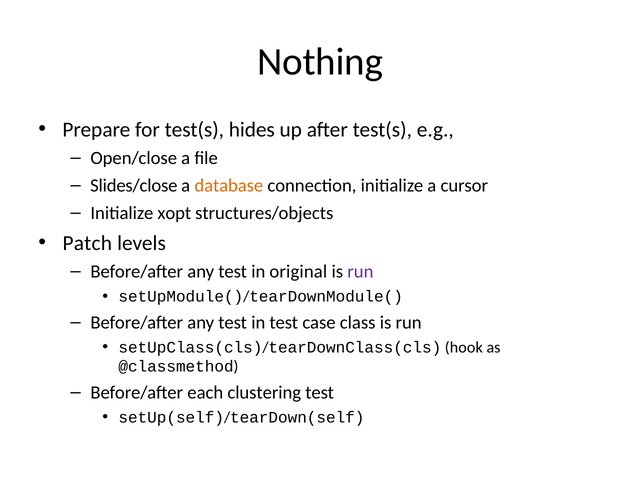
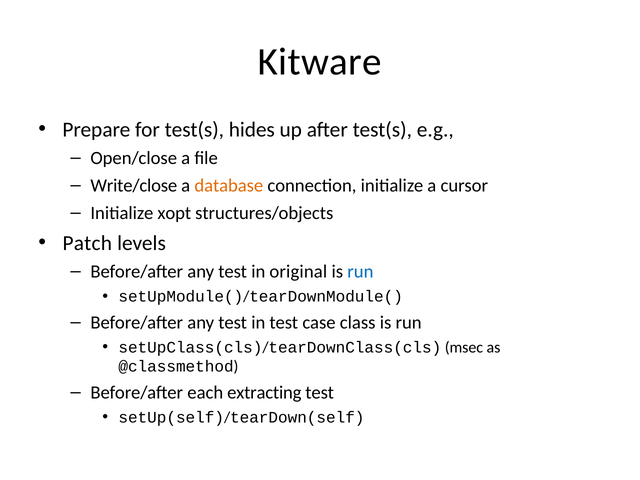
Nothing: Nothing -> Kitware
Slides/close: Slides/close -> Write/close
run at (360, 272) colour: purple -> blue
hook: hook -> msec
clustering: clustering -> extracting
